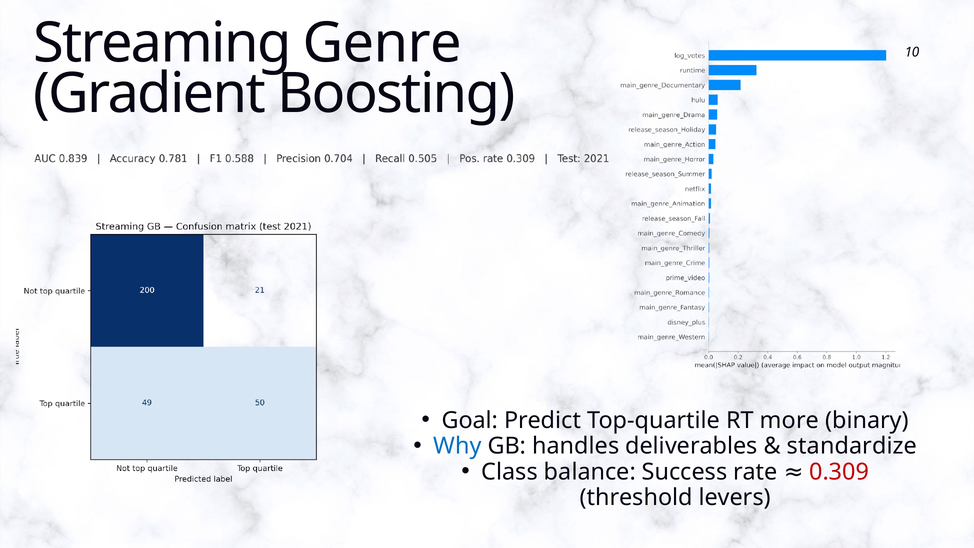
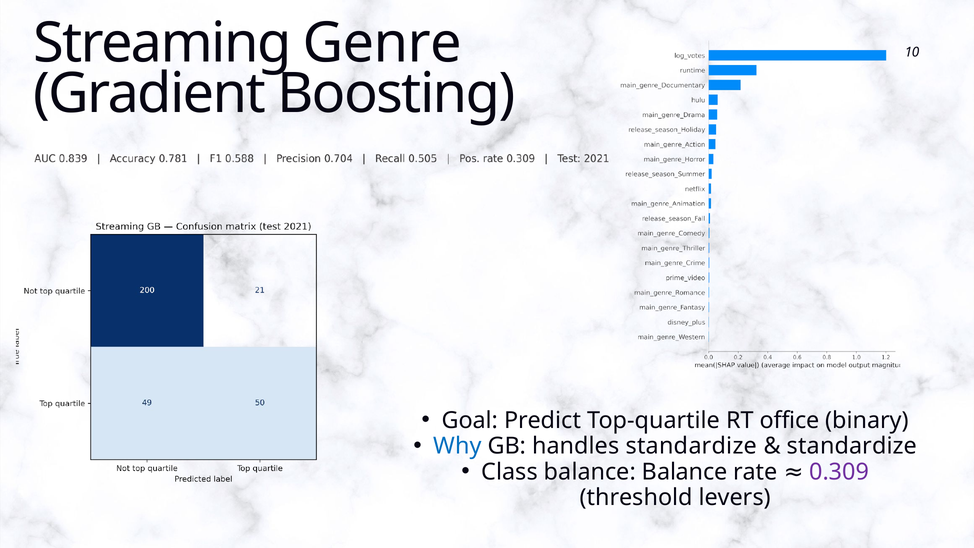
more: more -> office
handles deliverables: deliverables -> standardize
balance Success: Success -> Balance
0.309 colour: red -> purple
